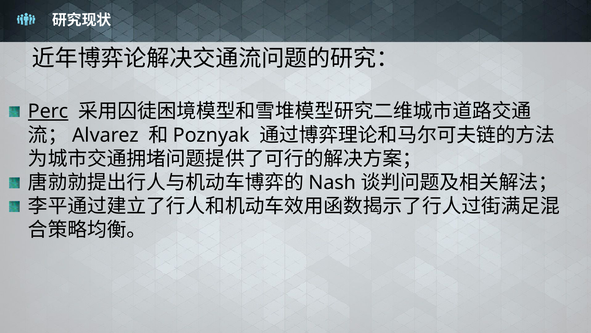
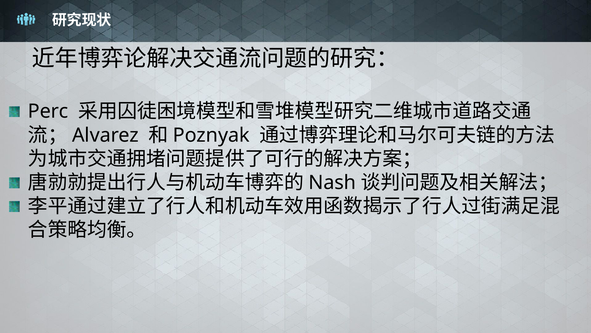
Perc underline: present -> none
